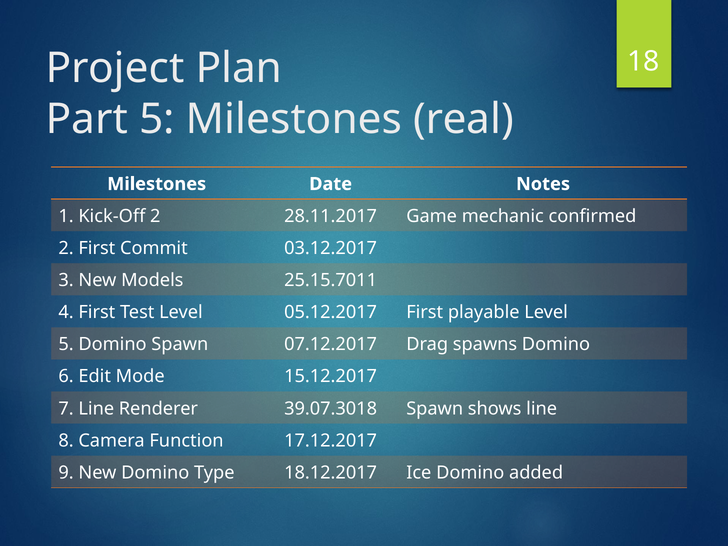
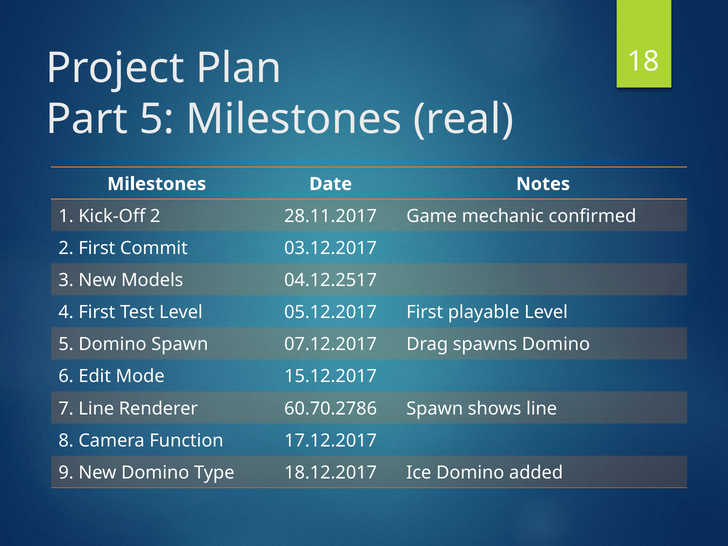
25.15.7011: 25.15.7011 -> 04.12.2517
39.07.3018: 39.07.3018 -> 60.70.2786
